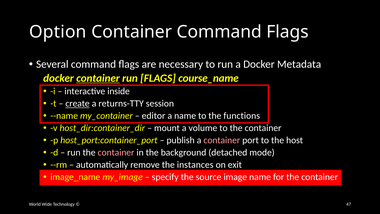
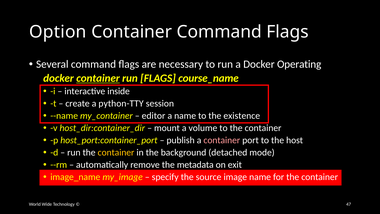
Metadata: Metadata -> Operating
create underline: present -> none
returns-TTY: returns-TTY -> python-TTY
functions: functions -> existence
container at (116, 152) colour: pink -> yellow
instances: instances -> metadata
